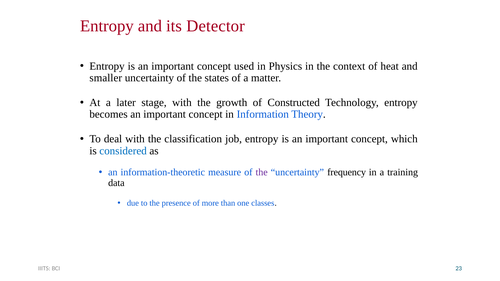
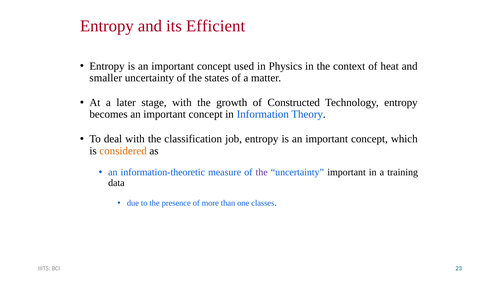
Detector: Detector -> Efficient
considered colour: blue -> orange
uncertainty frequency: frequency -> important
